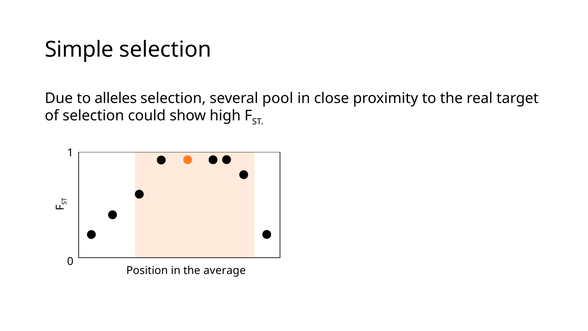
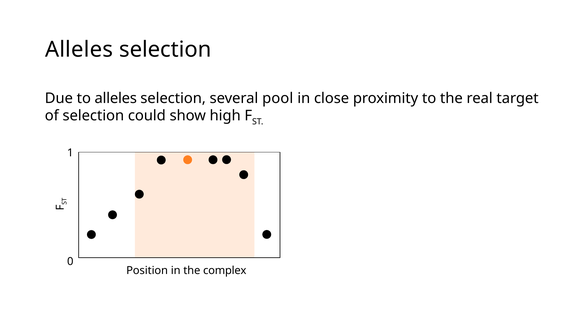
Simple at (79, 49): Simple -> Alleles
average: average -> complex
